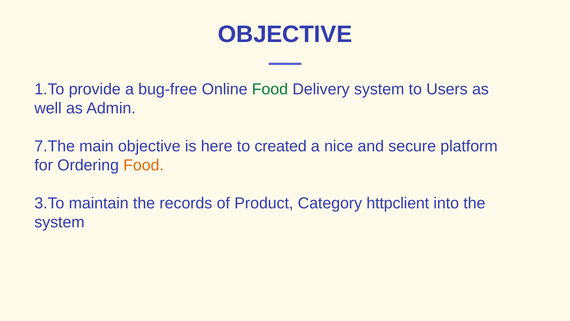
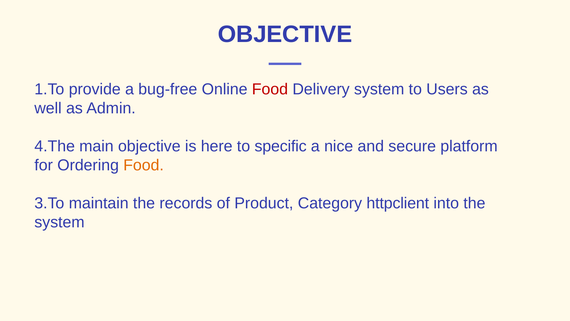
Food at (270, 89) colour: green -> red
7.The: 7.The -> 4.The
created: created -> specific
